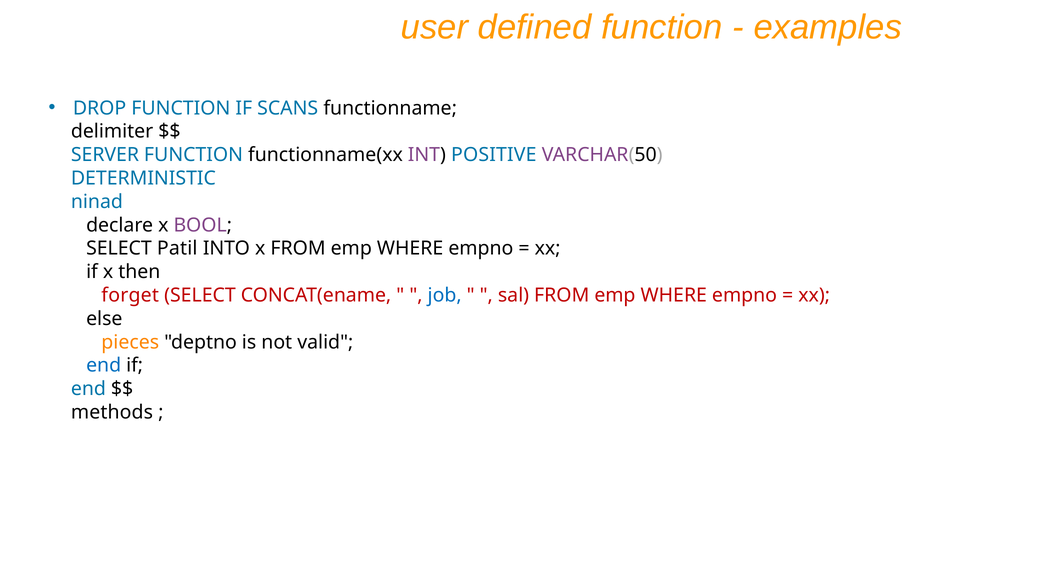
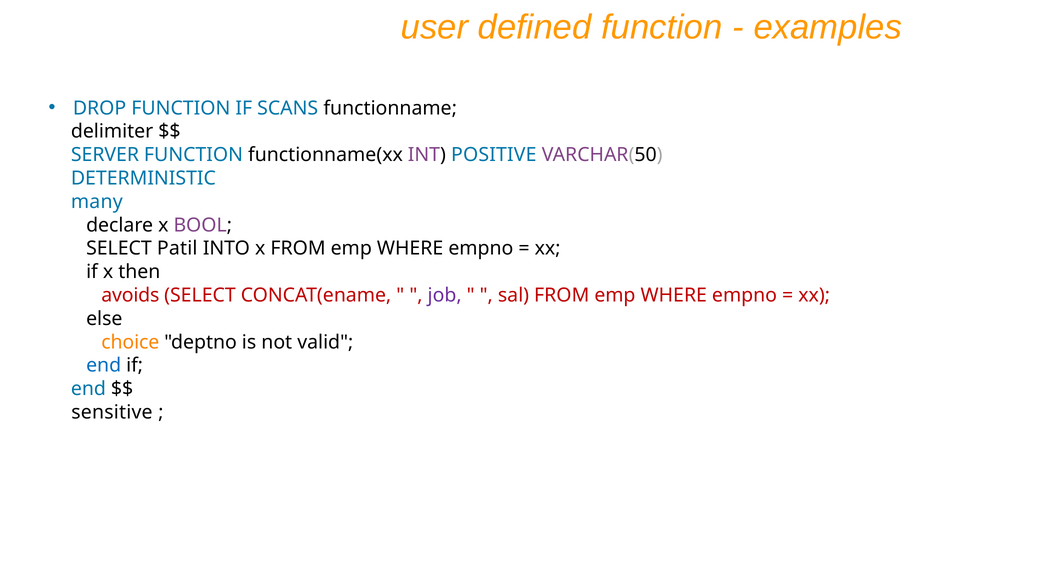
ninad: ninad -> many
forget: forget -> avoids
job colour: blue -> purple
pieces: pieces -> choice
methods: methods -> sensitive
